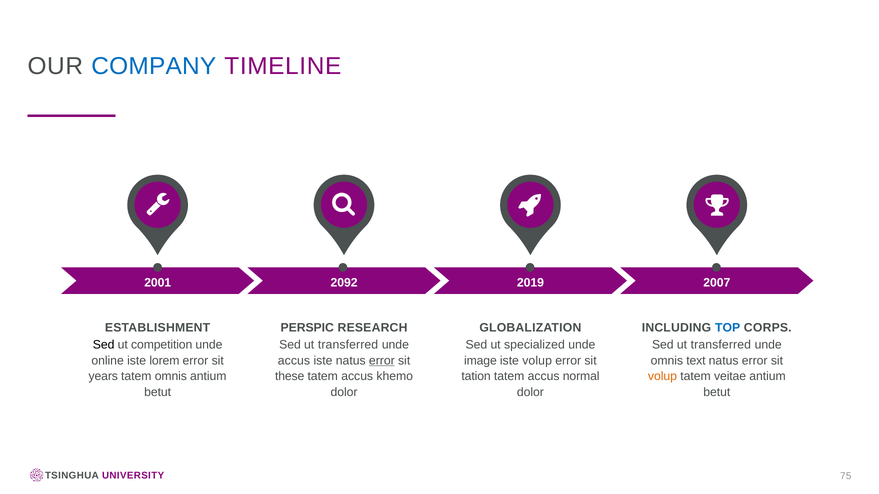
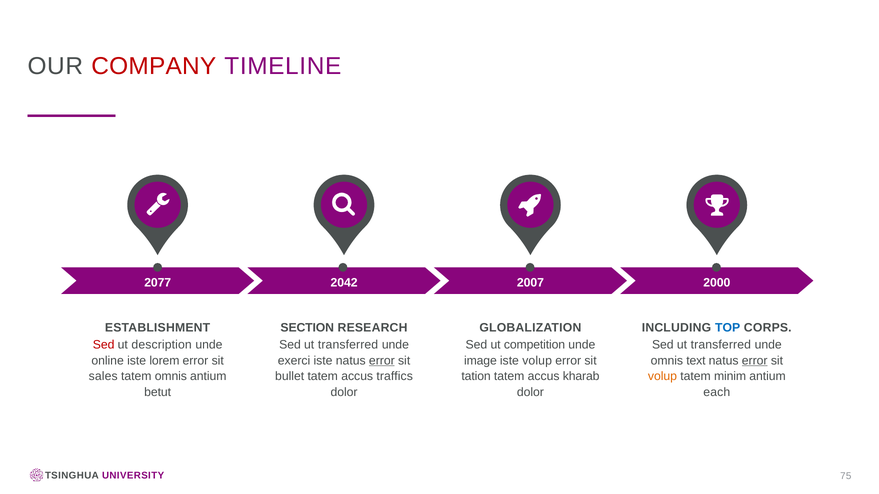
COMPANY colour: blue -> red
2001: 2001 -> 2077
2092: 2092 -> 2042
2019: 2019 -> 2007
2007: 2007 -> 2000
PERSPIC: PERSPIC -> SECTION
Sed at (104, 345) colour: black -> red
competition: competition -> description
specialized: specialized -> competition
accus at (294, 361): accus -> exerci
error at (755, 361) underline: none -> present
years: years -> sales
these: these -> bullet
khemo: khemo -> traffics
normal: normal -> kharab
veitae: veitae -> minim
betut at (717, 393): betut -> each
